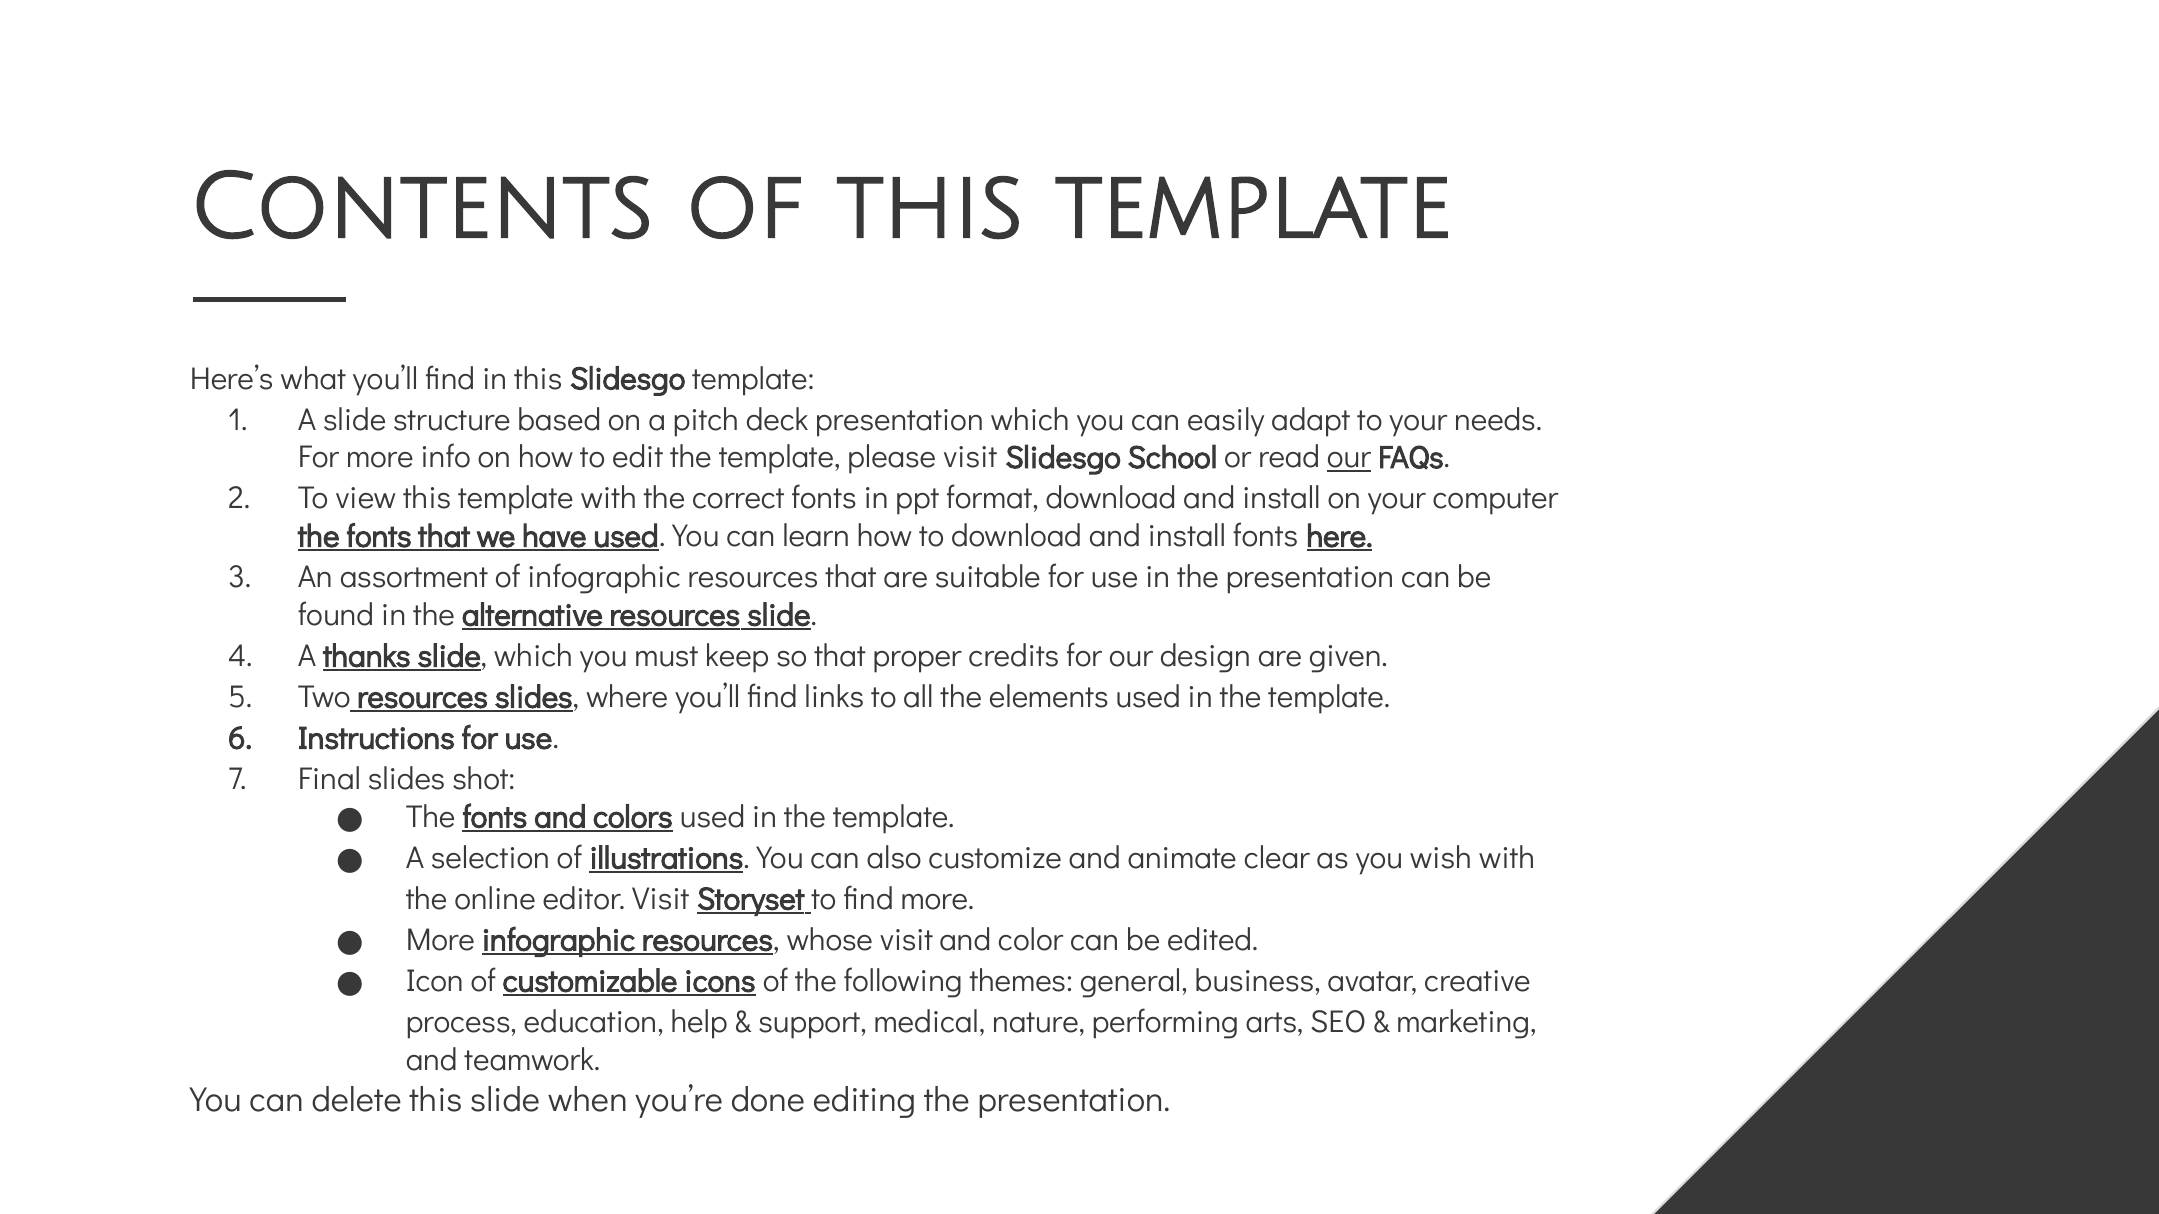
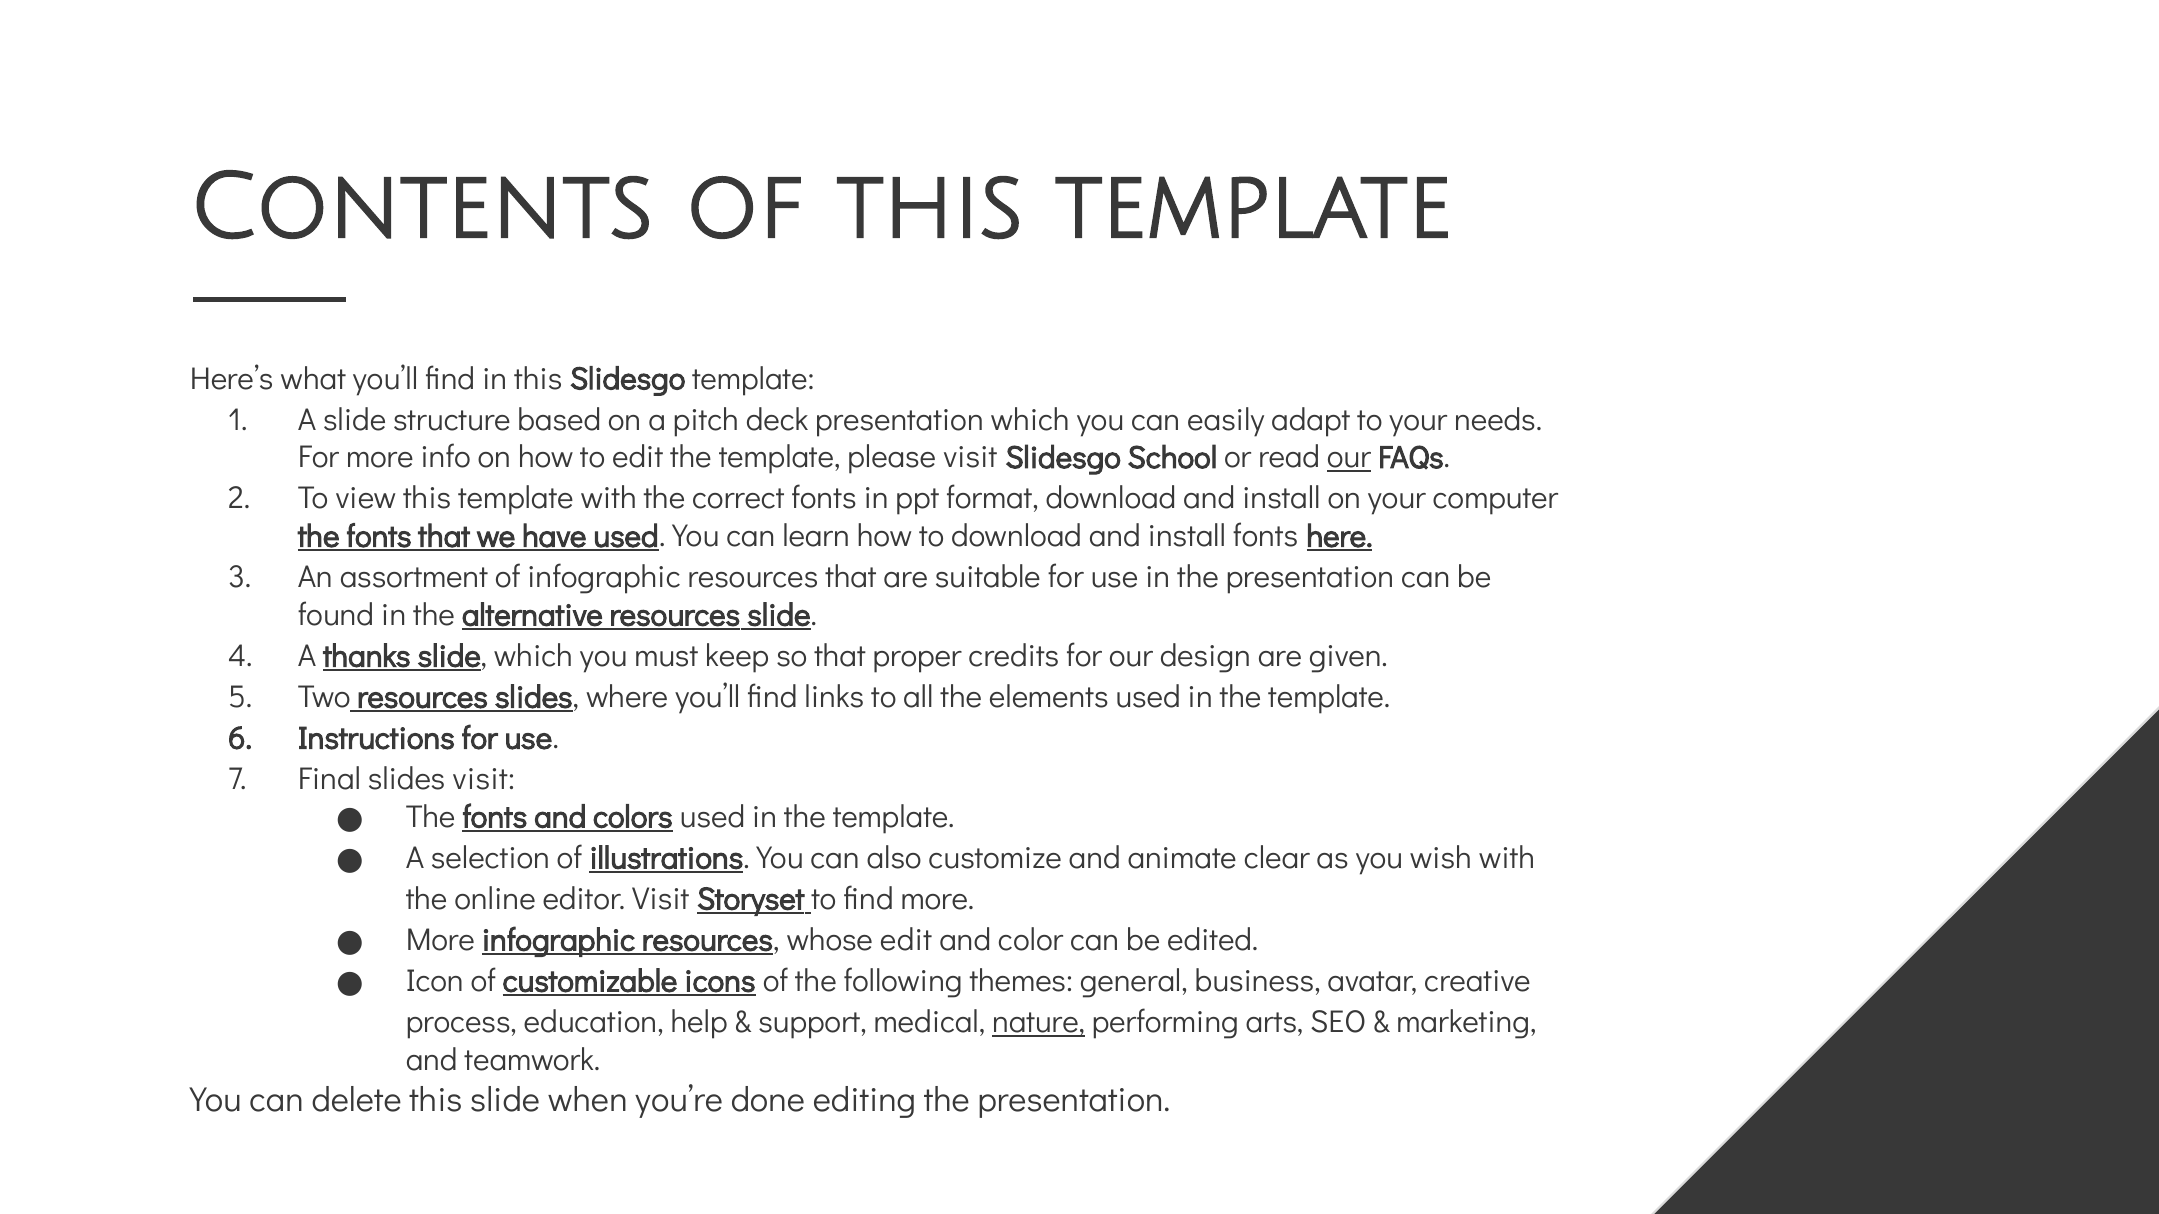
slides shot: shot -> visit
whose visit: visit -> edit
nature underline: none -> present
